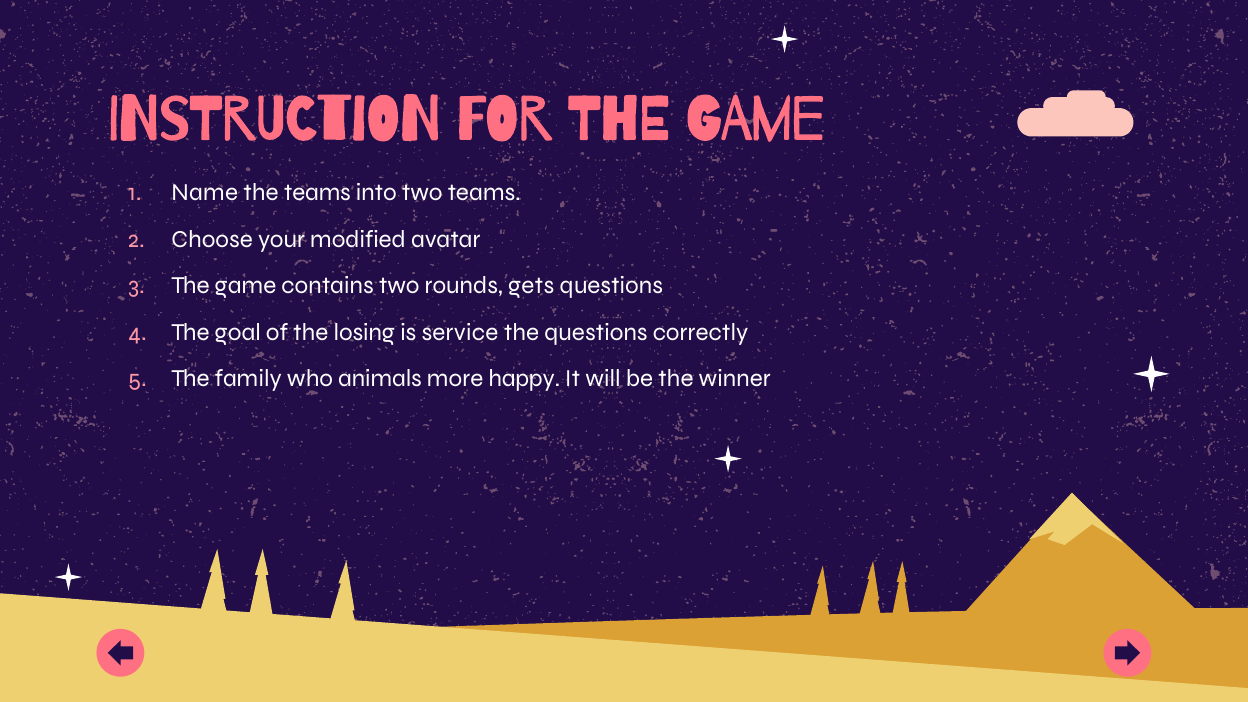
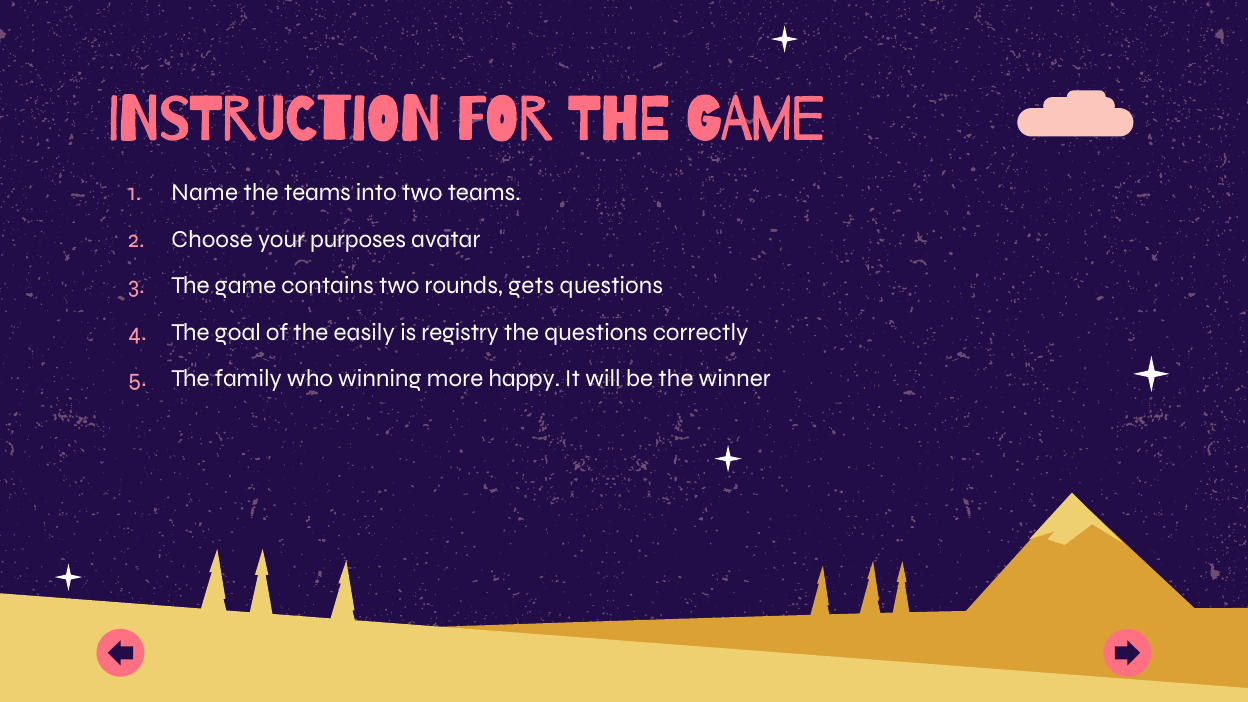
modified: modified -> purposes
losing: losing -> easily
service: service -> registry
animals: animals -> winning
